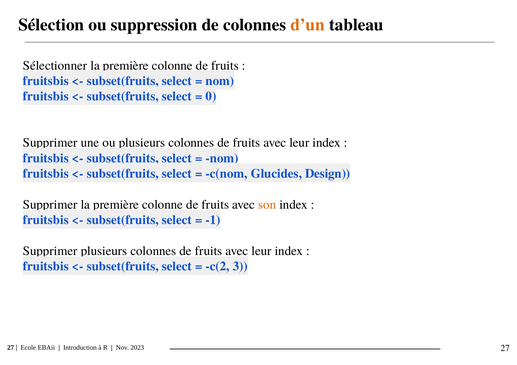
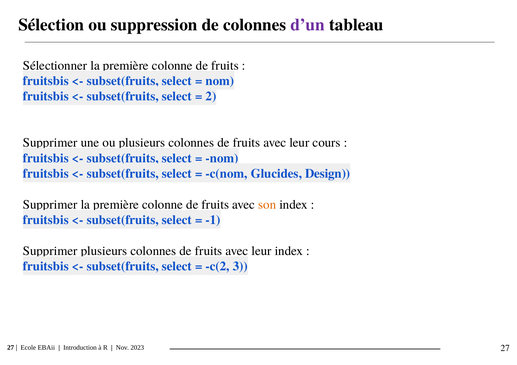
d’un colour: orange -> purple
0: 0 -> 2
index at (327, 143): index -> cours
